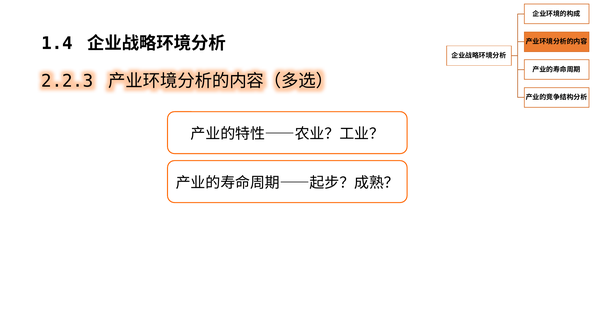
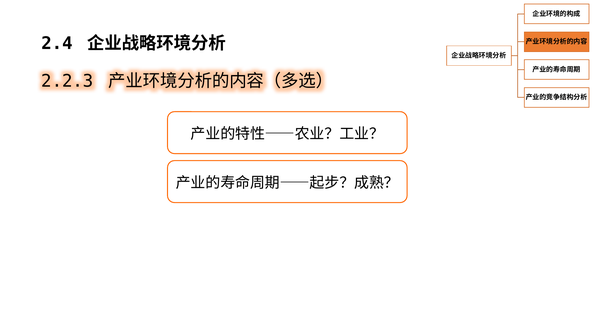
1.4: 1.4 -> 2.4
